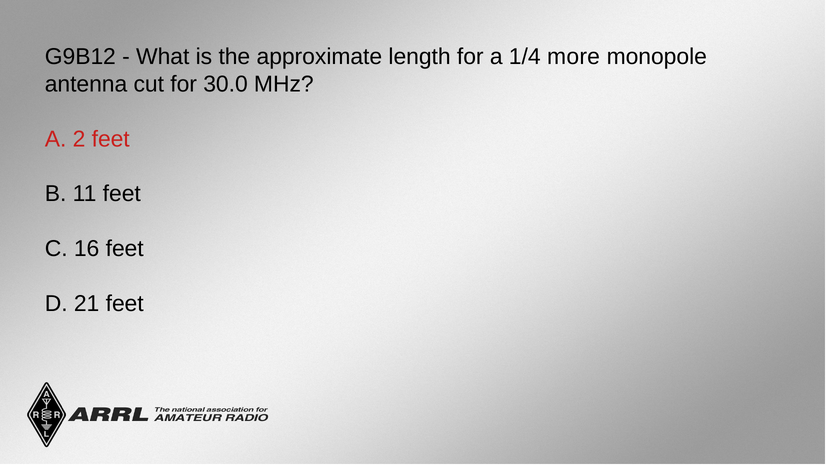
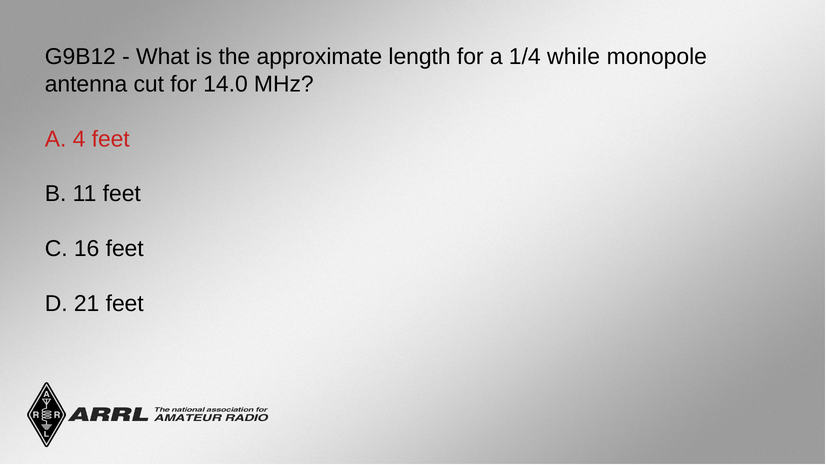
more: more -> while
30.0: 30.0 -> 14.0
2: 2 -> 4
